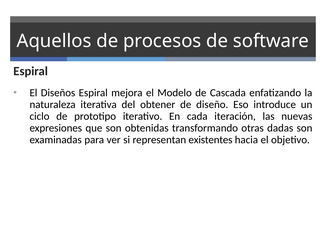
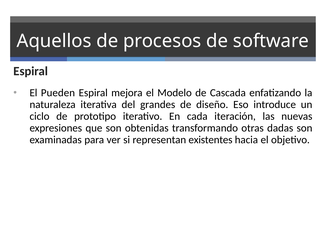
Diseños: Diseños -> Pueden
obtener: obtener -> grandes
